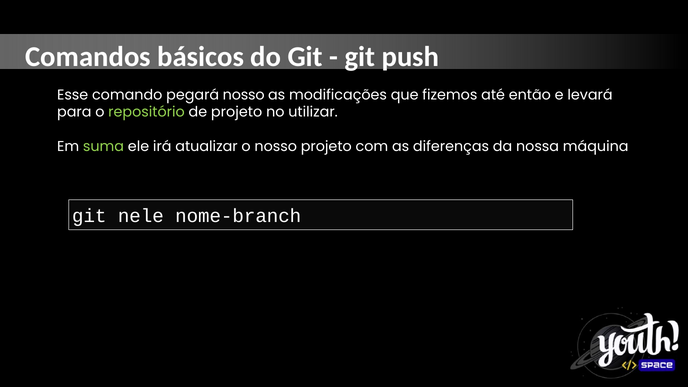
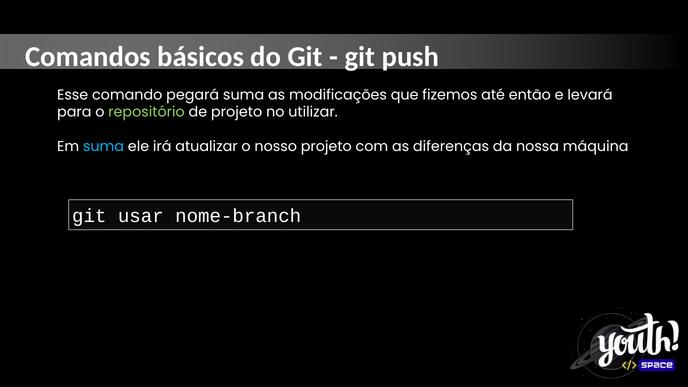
pegará nosso: nosso -> suma
suma at (104, 146) colour: light green -> light blue
nele: nele -> usar
